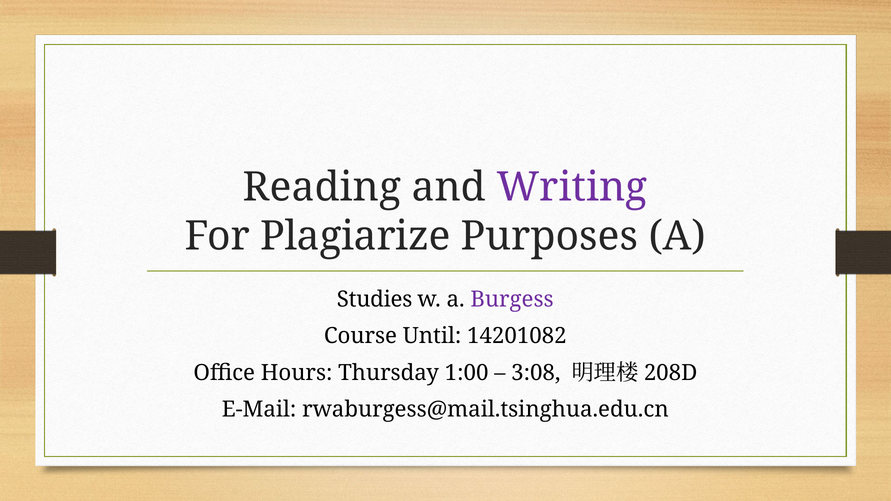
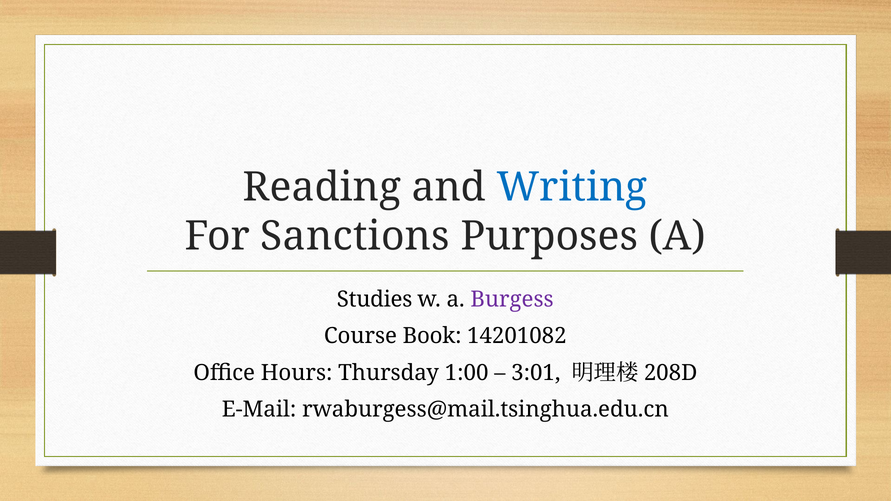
Writing colour: purple -> blue
Plagiarize: Plagiarize -> Sanctions
Until: Until -> Book
3:08: 3:08 -> 3:01
